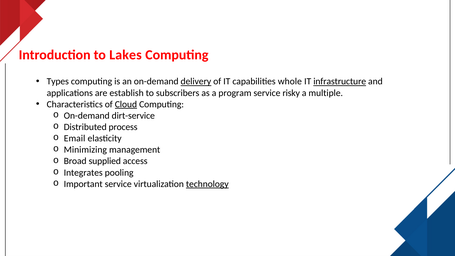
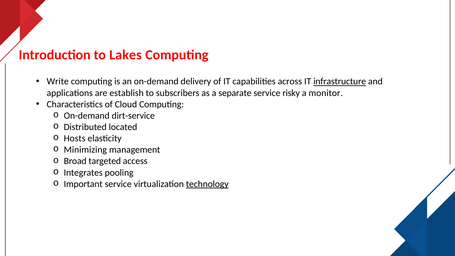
Types: Types -> Write
delivery underline: present -> none
whole: whole -> across
program: program -> separate
multiple: multiple -> monitor
Cloud underline: present -> none
process: process -> located
Email: Email -> Hosts
supplied: supplied -> targeted
